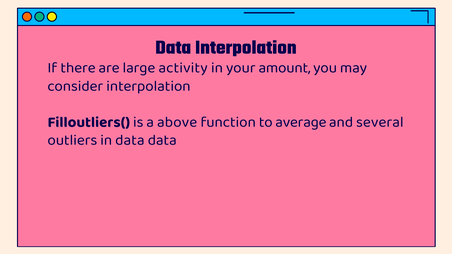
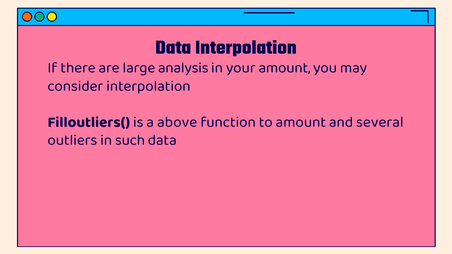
activity: activity -> analysis
to average: average -> amount
in data: data -> such
